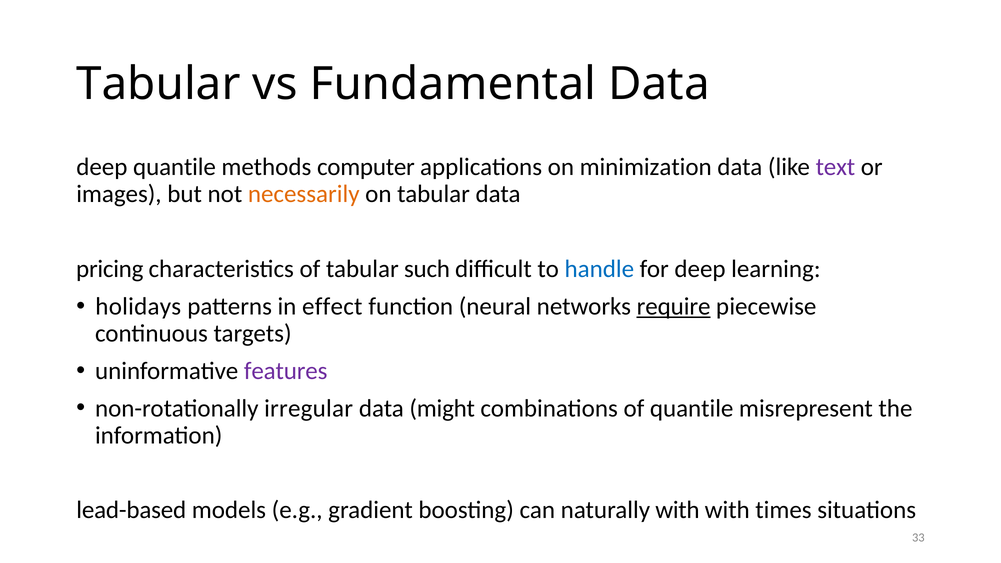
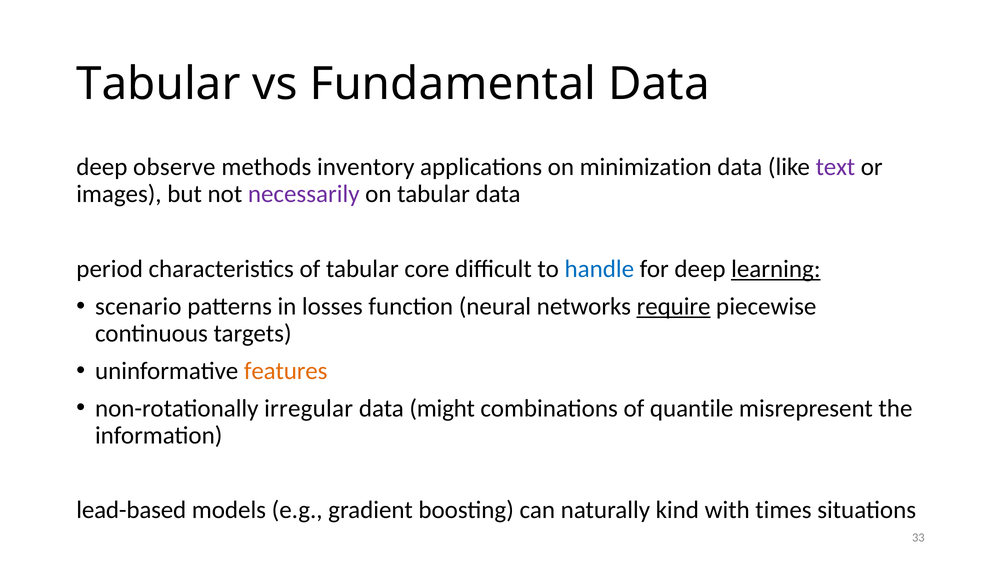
deep quantile: quantile -> observe
computer: computer -> inventory
necessarily colour: orange -> purple
pricing: pricing -> period
such: such -> core
learning underline: none -> present
holidays: holidays -> scenario
effect: effect -> losses
features colour: purple -> orange
naturally with: with -> kind
